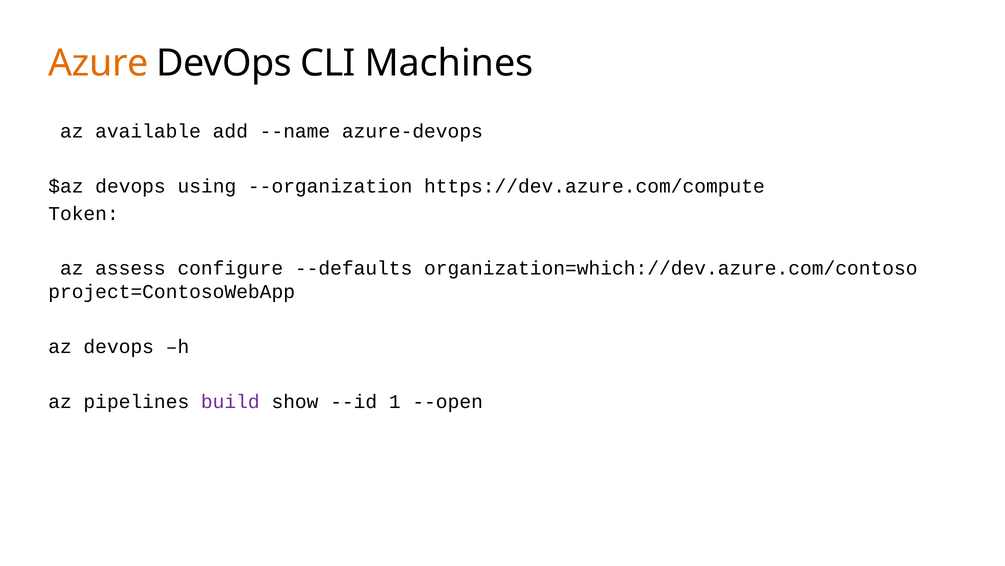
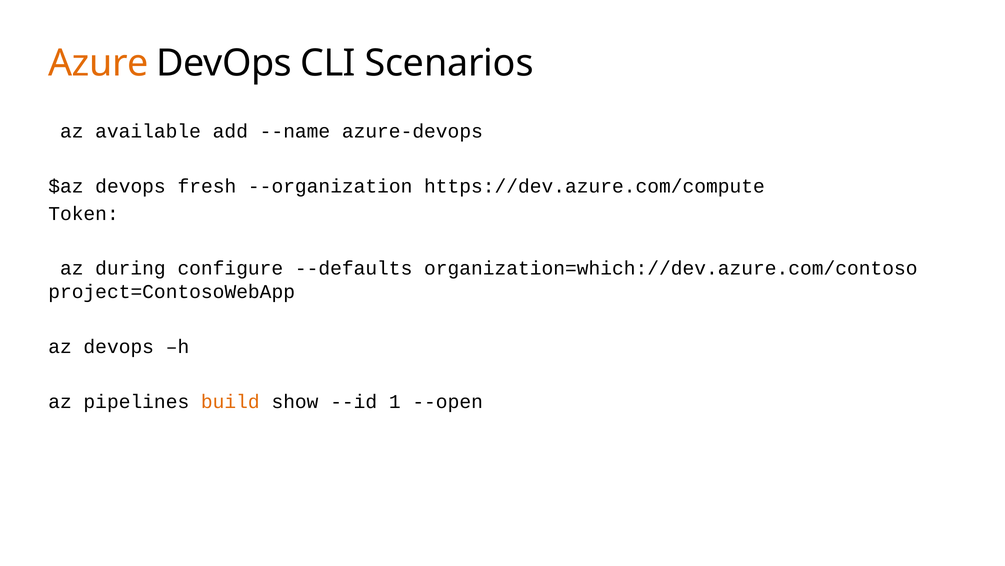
Machines: Machines -> Scenarios
using: using -> fresh
assess: assess -> during
build colour: purple -> orange
